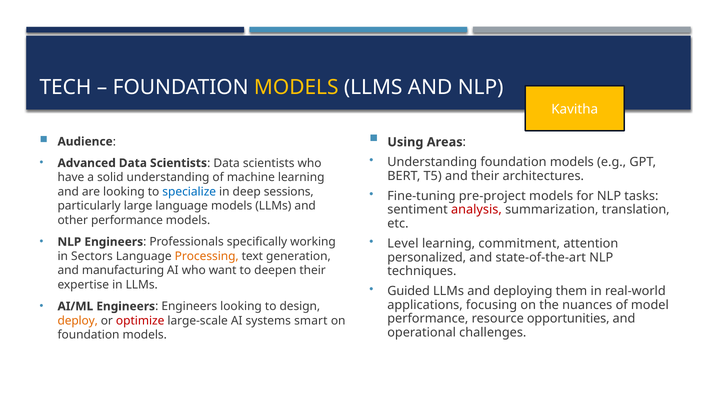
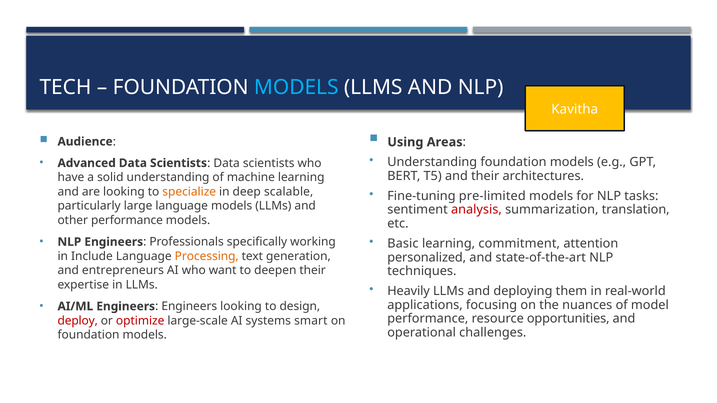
MODELS at (296, 87) colour: yellow -> light blue
specialize colour: blue -> orange
sessions: sessions -> scalable
pre-project: pre-project -> pre-limited
Level: Level -> Basic
Sectors: Sectors -> Include
manufacturing: manufacturing -> entrepreneurs
Guided: Guided -> Heavily
deploy colour: orange -> red
